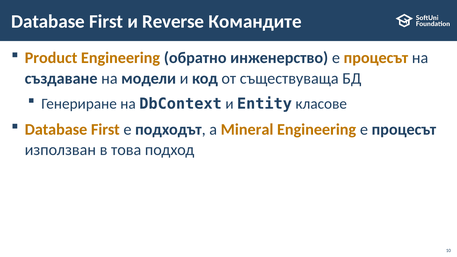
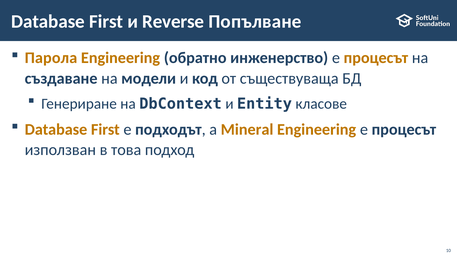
Командите: Командите -> Попълване
Product: Product -> Парола
